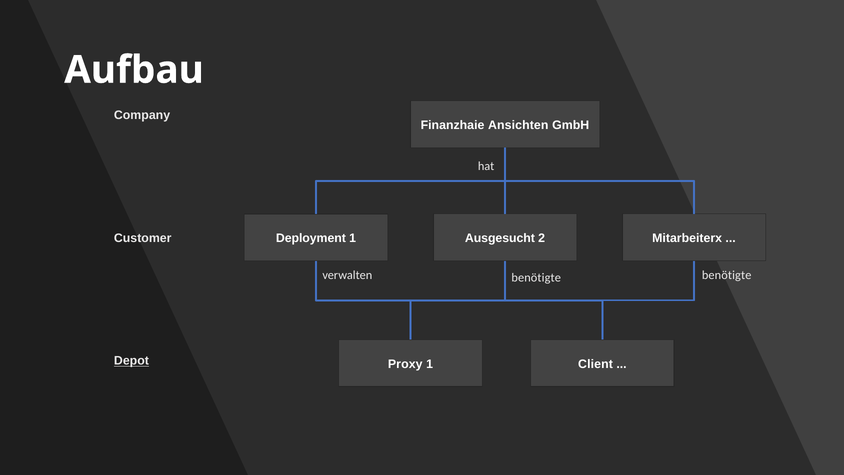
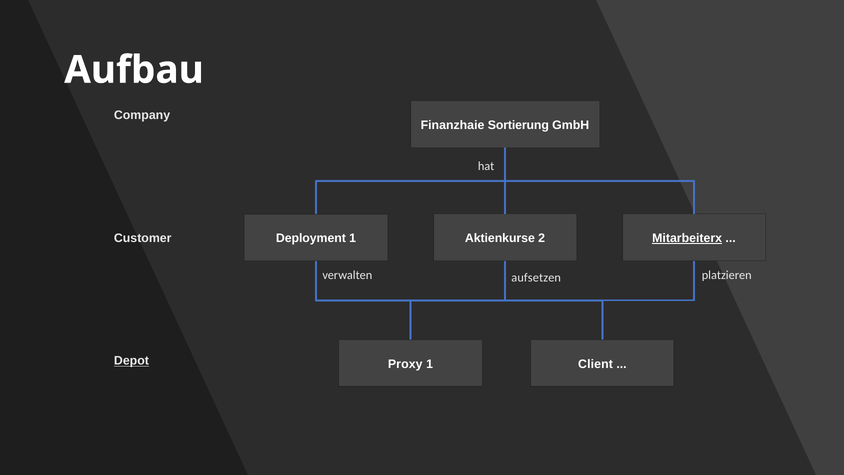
Ansichten: Ansichten -> Sortierung
Ausgesucht: Ausgesucht -> Aktienkurse
Mitarbeiterx underline: none -> present
verwalten benötigte: benötigte -> platzieren
benötigte at (536, 277): benötigte -> aufsetzen
